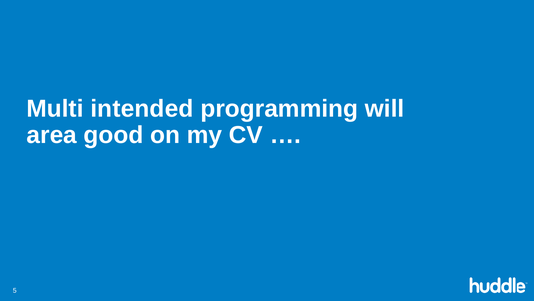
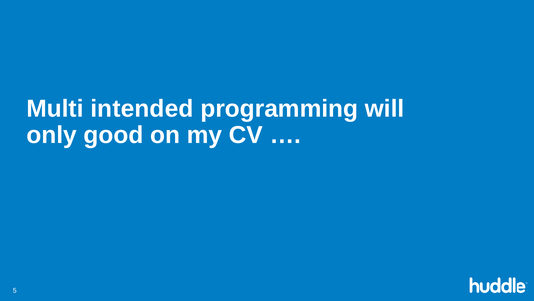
area: area -> only
